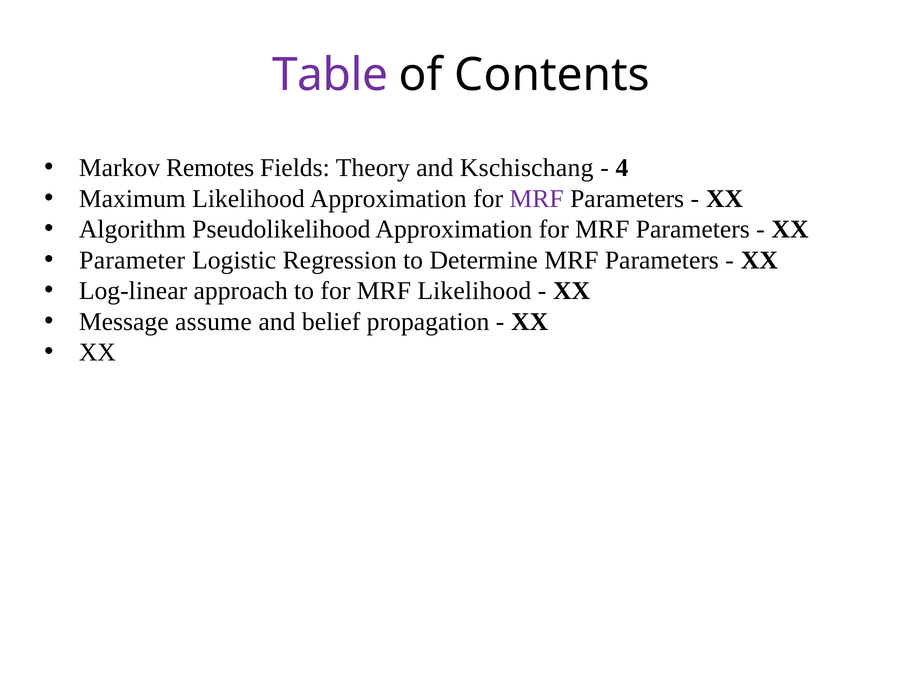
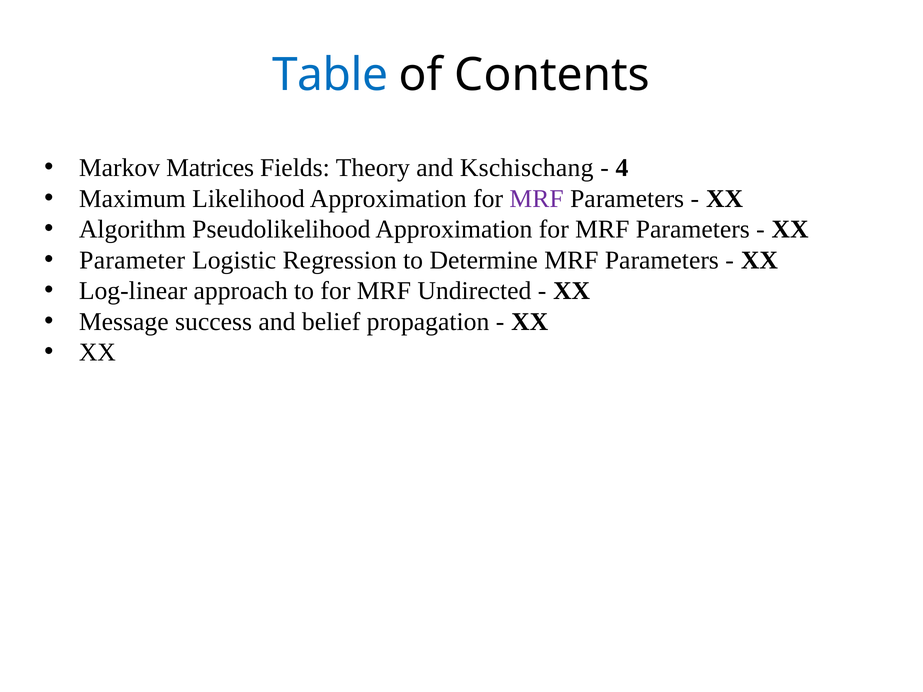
Table colour: purple -> blue
Remotes: Remotes -> Matrices
MRF Likelihood: Likelihood -> Undirected
assume: assume -> success
